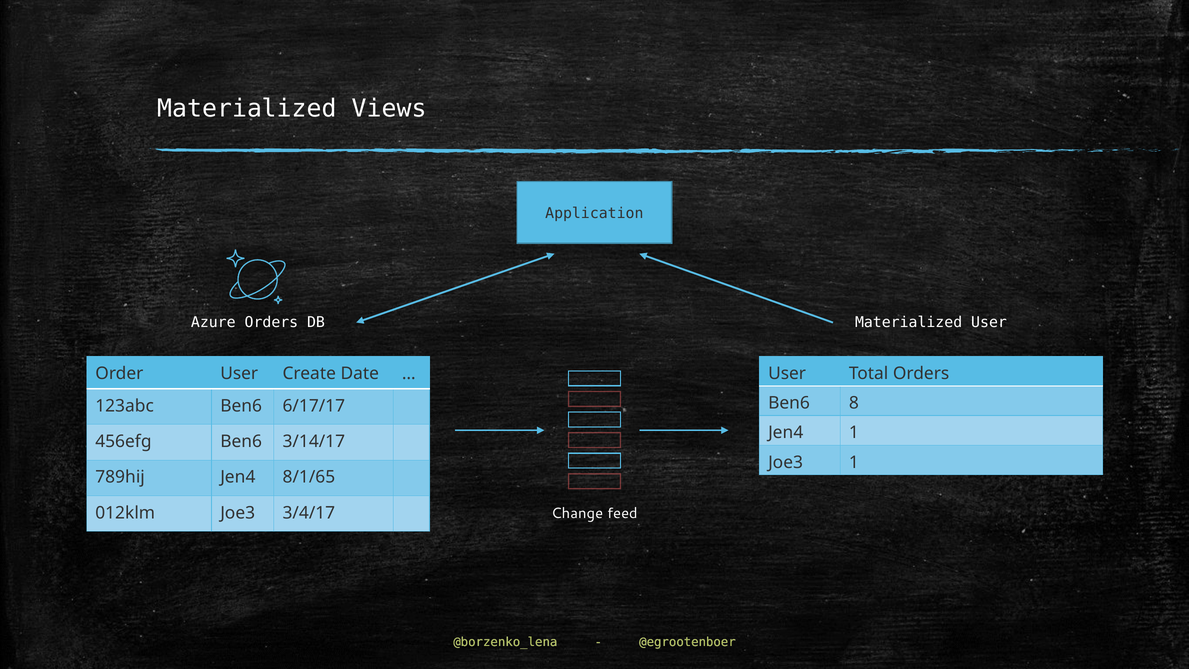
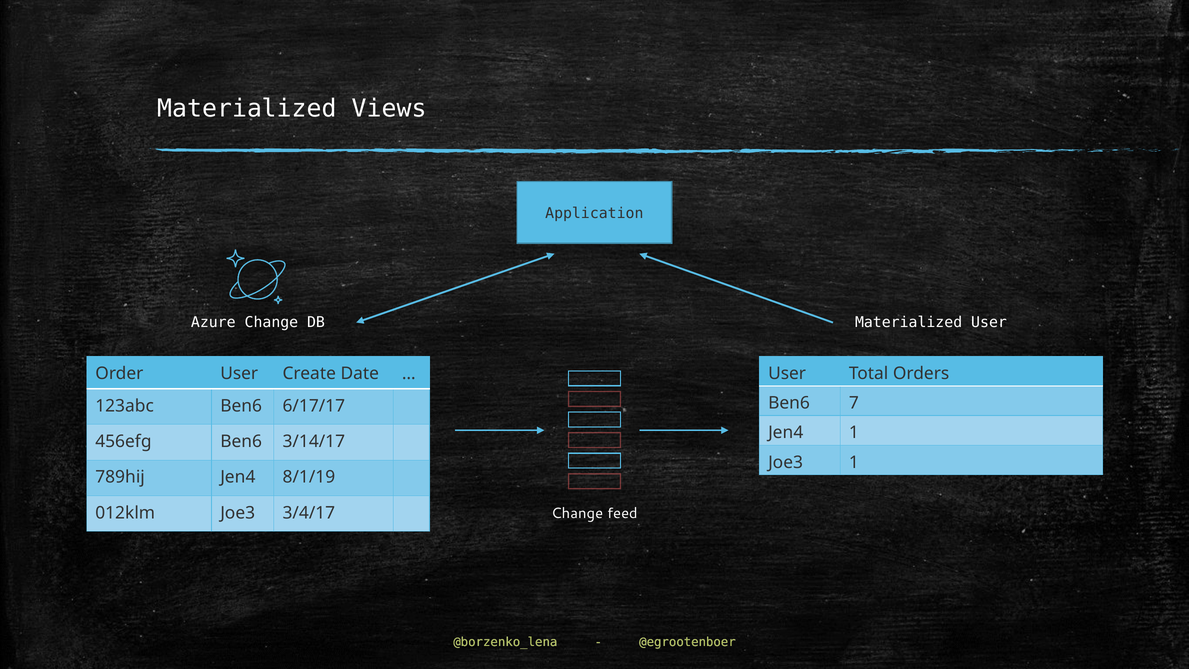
Azure Orders: Orders -> Change
8: 8 -> 7
8/1/65: 8/1/65 -> 8/1/19
